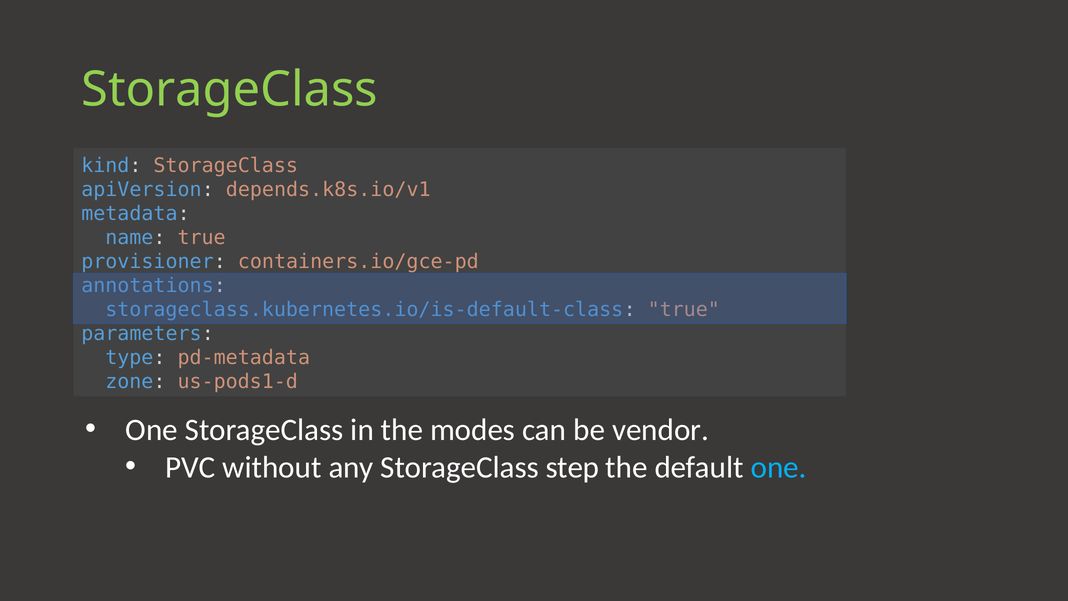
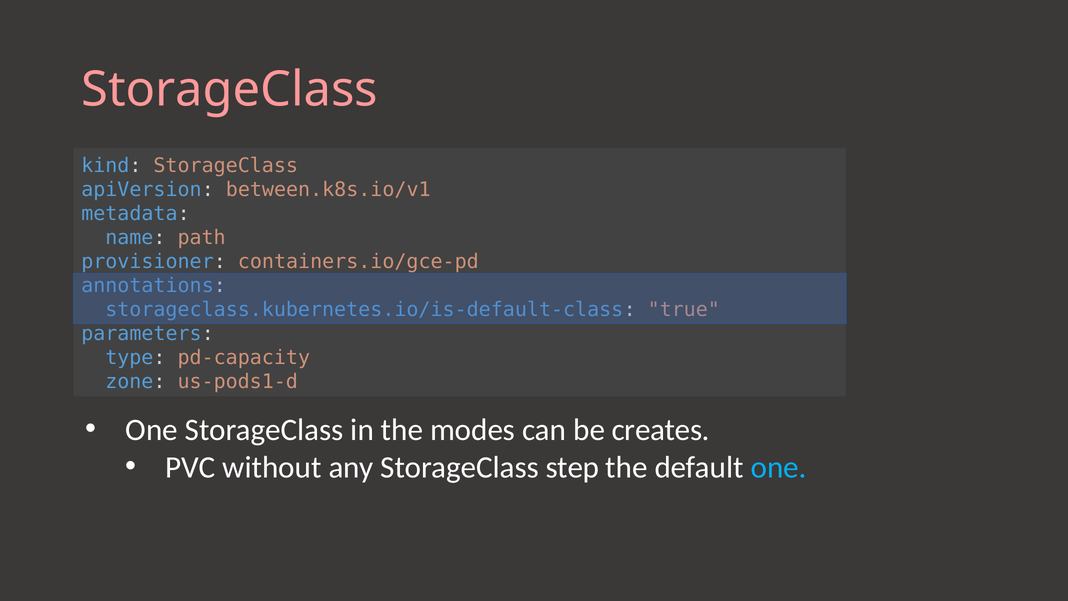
StorageClass at (230, 90) colour: light green -> pink
depends.k8s.io/v1: depends.k8s.io/v1 -> between.k8s.io/v1
name true: true -> path
pd-metadata: pd-metadata -> pd-capacity
vendor: vendor -> creates
